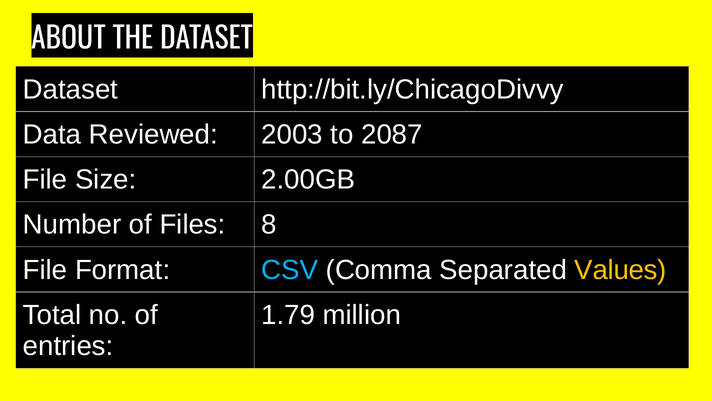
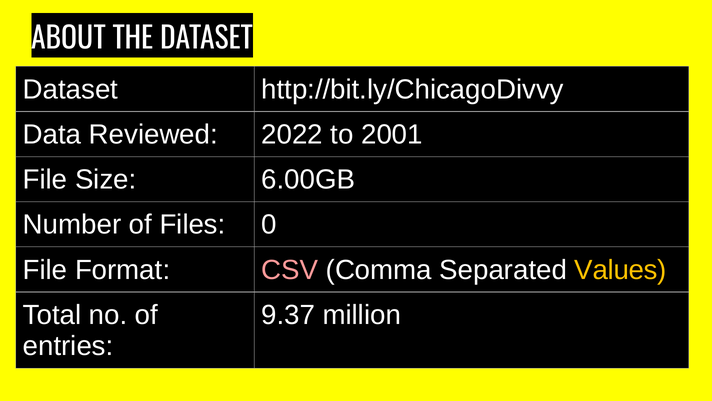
2003: 2003 -> 2022
2087: 2087 -> 2001
2.00GB: 2.00GB -> 6.00GB
8: 8 -> 0
CSV colour: light blue -> pink
1.79: 1.79 -> 9.37
